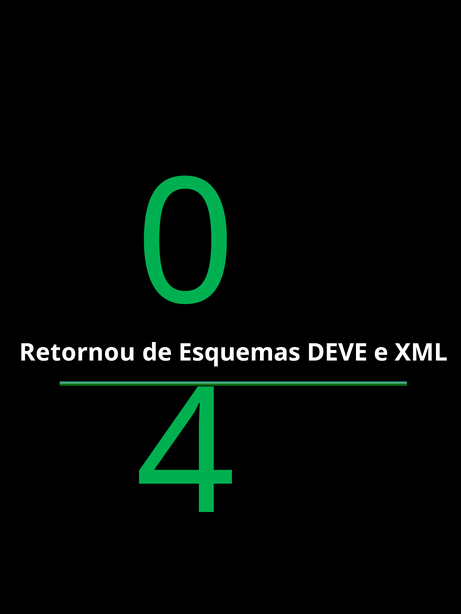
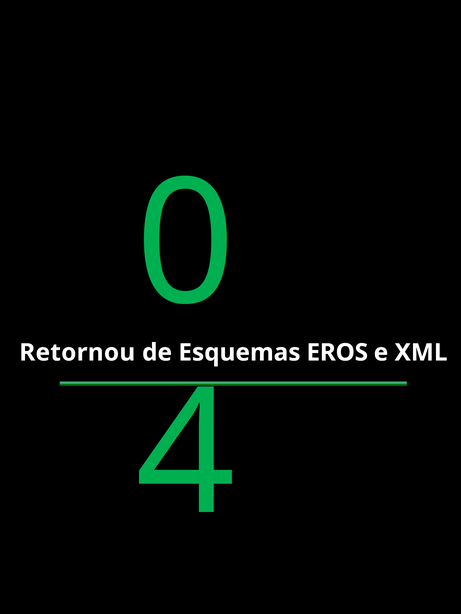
DEVE: DEVE -> EROS
